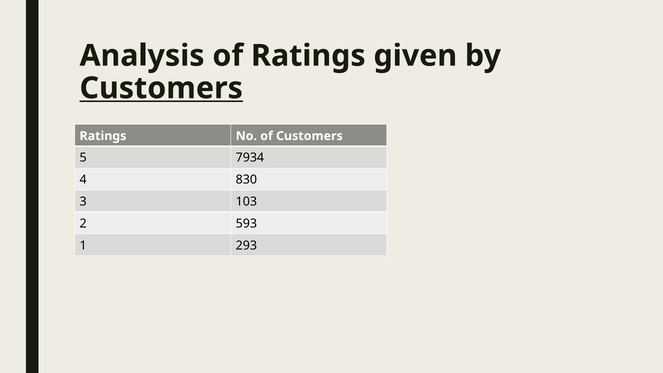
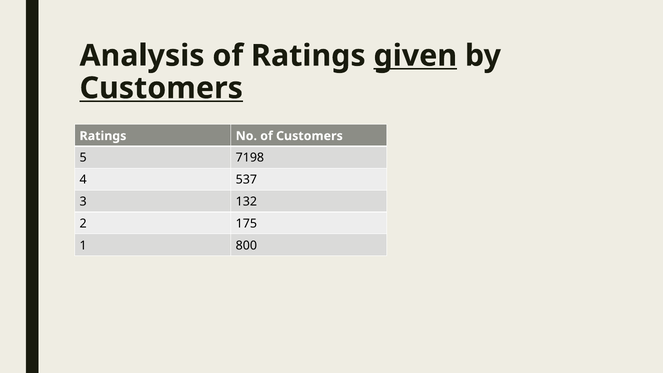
given underline: none -> present
7934: 7934 -> 7198
830: 830 -> 537
103: 103 -> 132
593: 593 -> 175
293: 293 -> 800
